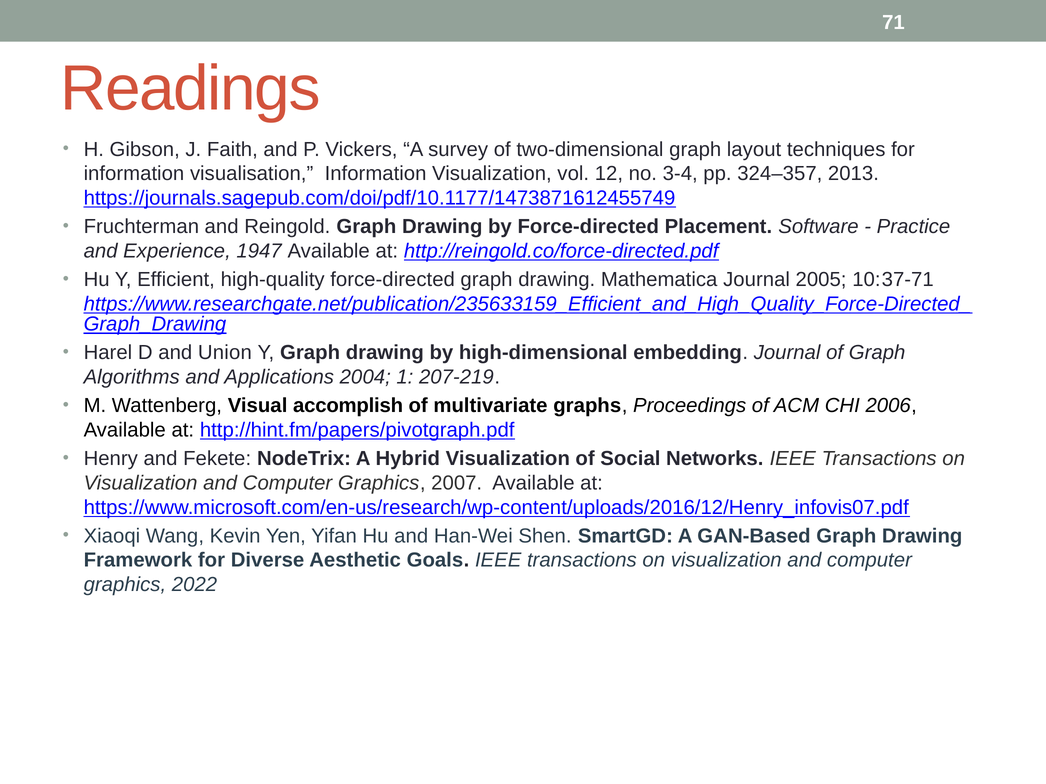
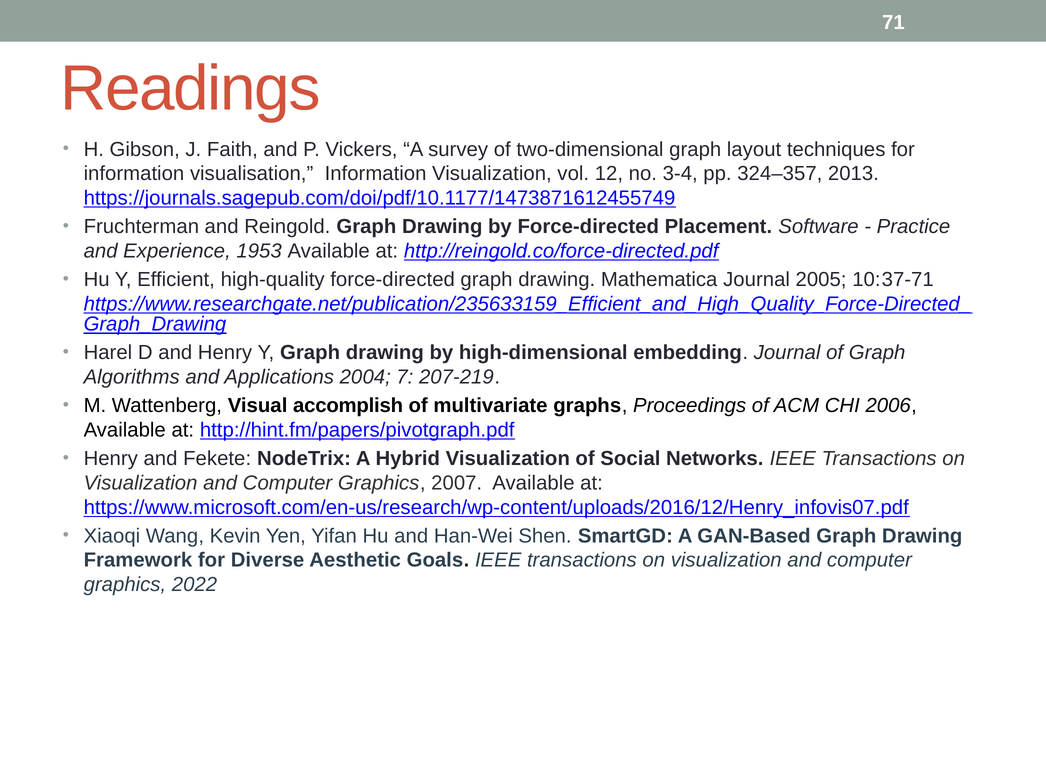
1947: 1947 -> 1953
and Union: Union -> Henry
1: 1 -> 7
